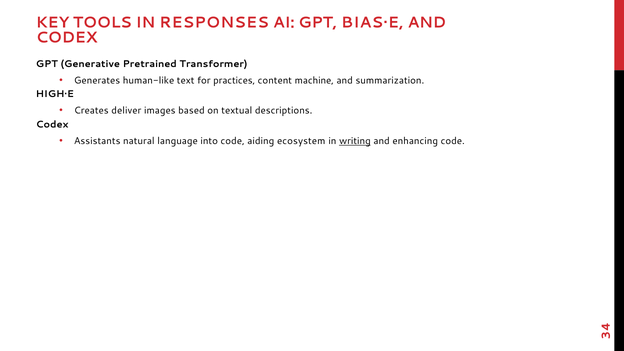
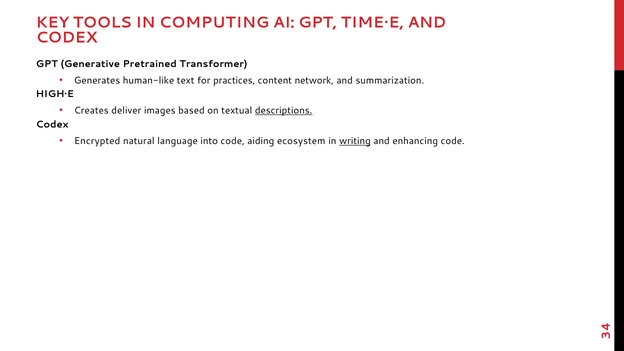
RESPONSES: RESPONSES -> COMPUTING
BIAS·E: BIAS·E -> TIME·E
machine: machine -> network
descriptions underline: none -> present
Assistants: Assistants -> Encrypted
